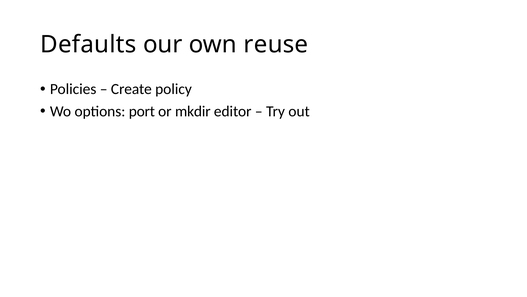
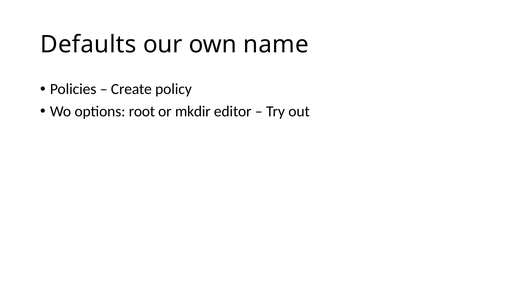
reuse: reuse -> name
port: port -> root
